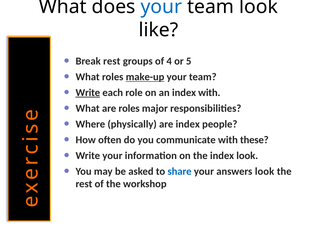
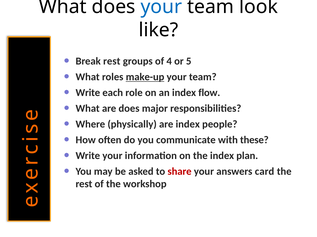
Write at (88, 93) underline: present -> none
index with: with -> flow
are roles: roles -> does
index look: look -> plan
share colour: blue -> red
answers look: look -> card
